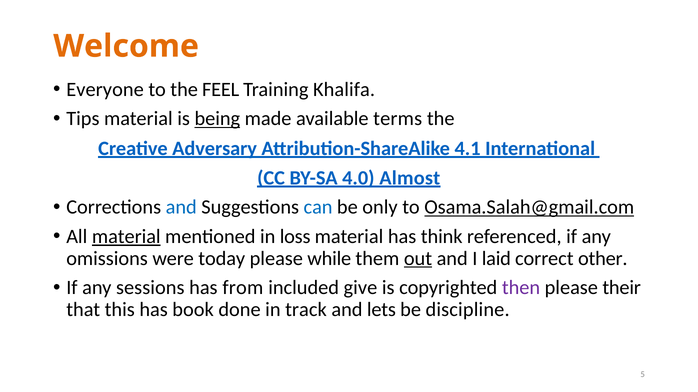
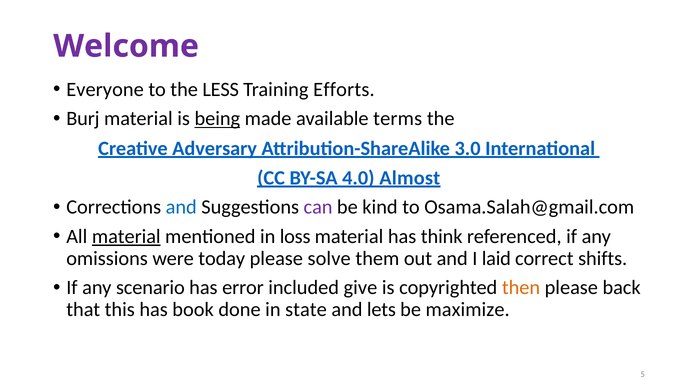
Welcome colour: orange -> purple
FEEL: FEEL -> LESS
Khalifa: Khalifa -> Efforts
Tips: Tips -> Burj
4.1: 4.1 -> 3.0
can colour: blue -> purple
only: only -> kind
Osama.Salah@gmail.com underline: present -> none
while: while -> solve
out underline: present -> none
other: other -> shifts
sessions: sessions -> scenario
from: from -> error
then colour: purple -> orange
their: their -> back
track: track -> state
discipline: discipline -> maximize
